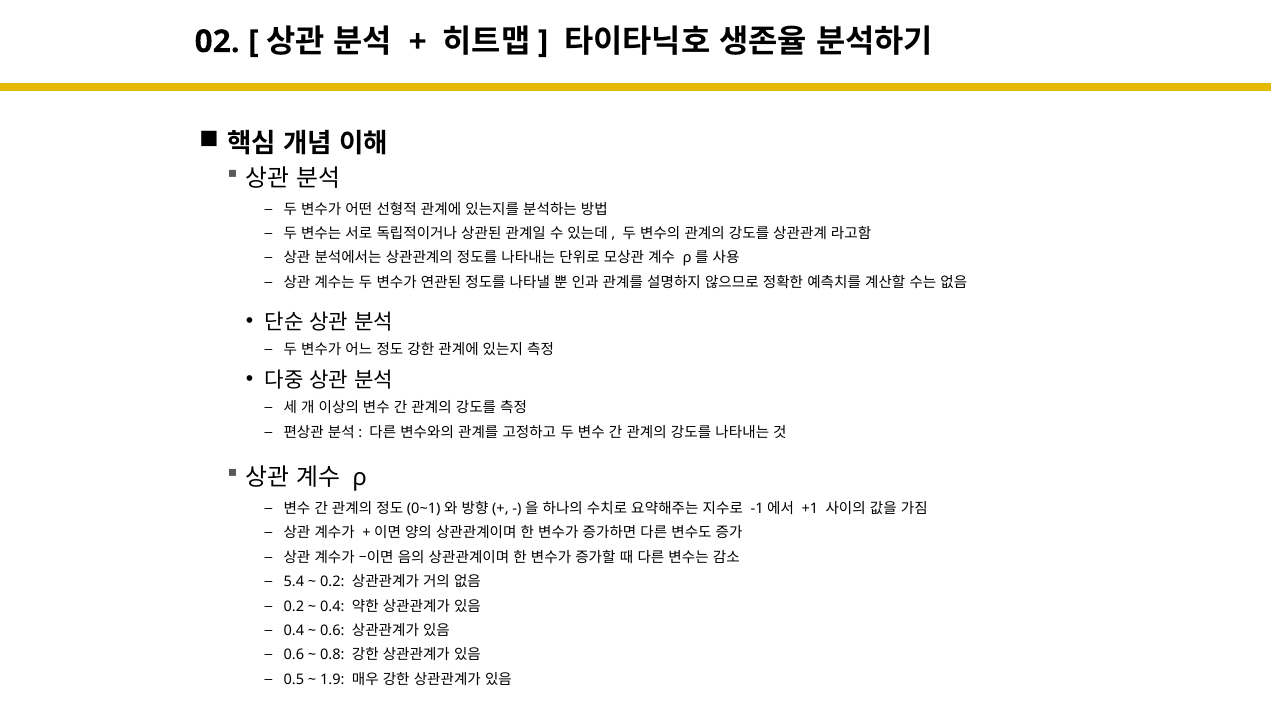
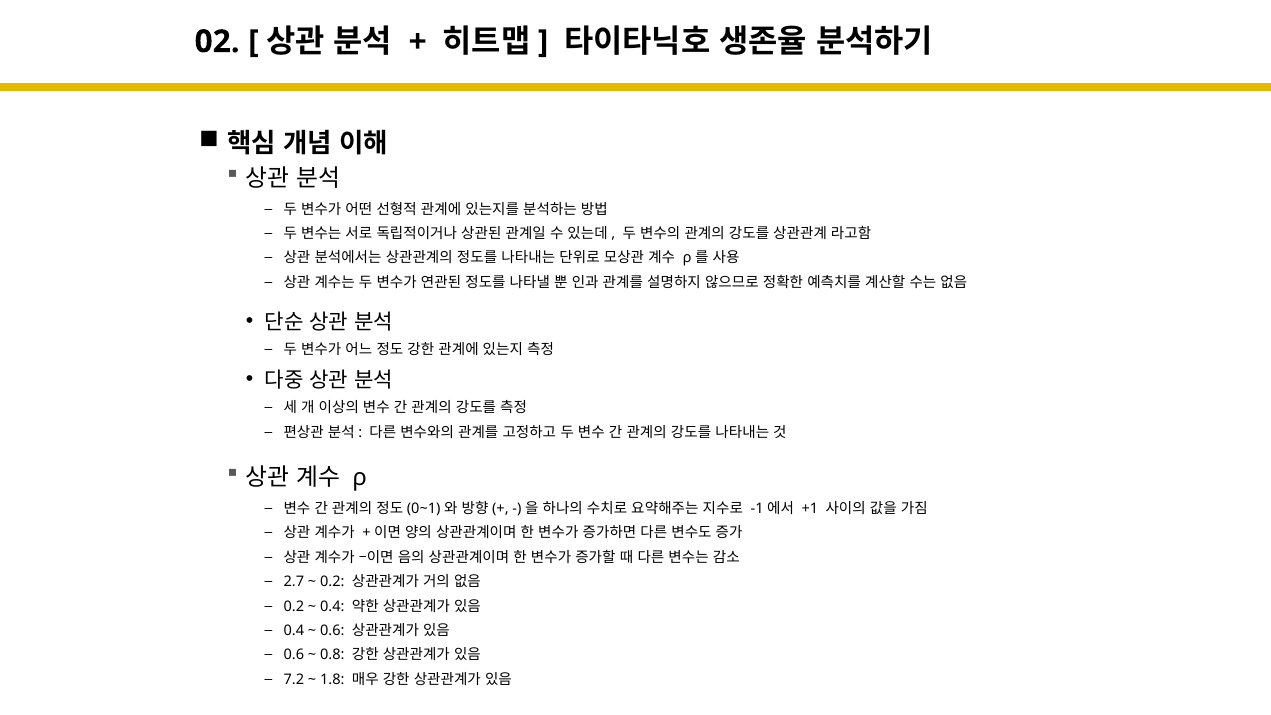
5.4: 5.4 -> 2.7
0.5: 0.5 -> 7.2
1.9: 1.9 -> 1.8
